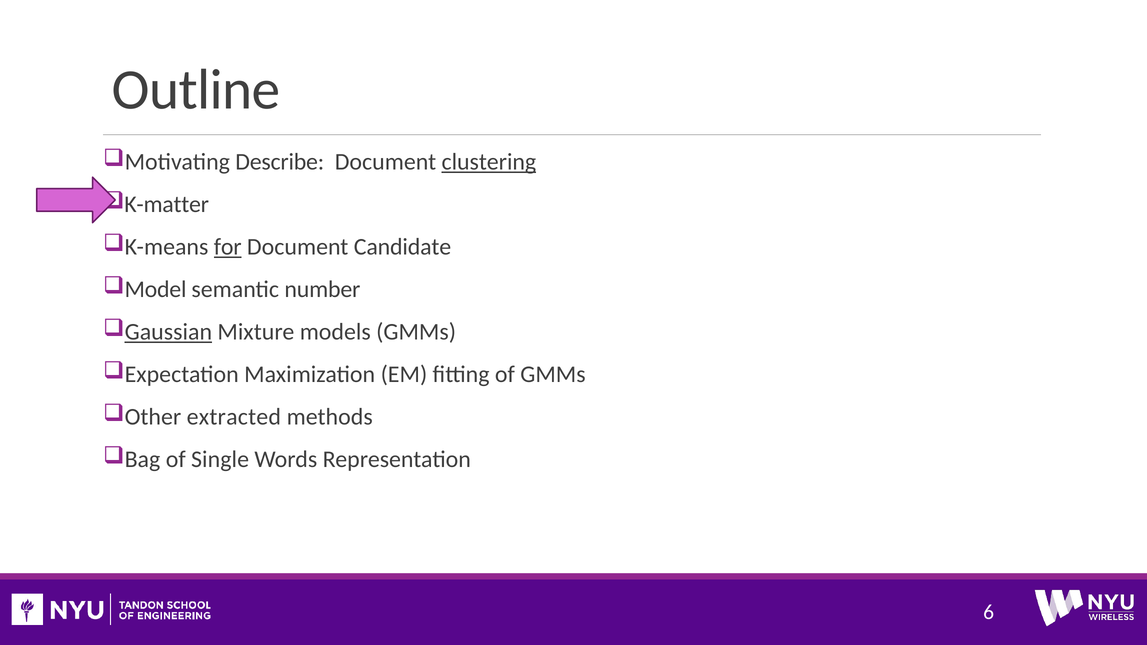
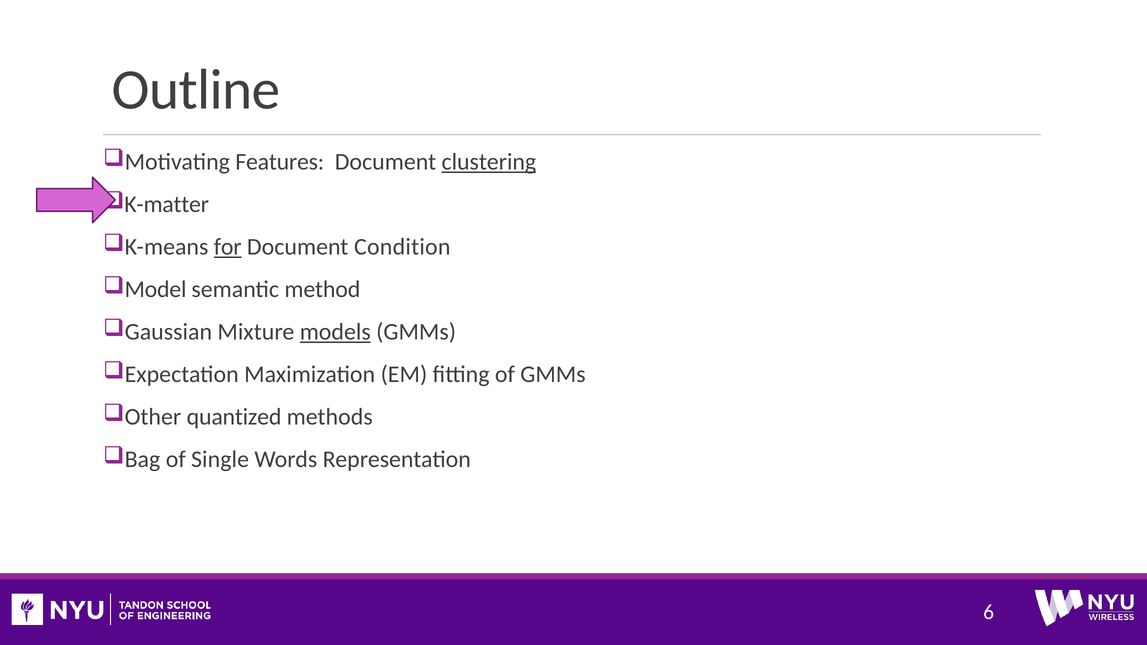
Describe: Describe -> Features
Candidate: Candidate -> Condition
number: number -> method
Gaussian underline: present -> none
models underline: none -> present
extracted: extracted -> quantized
